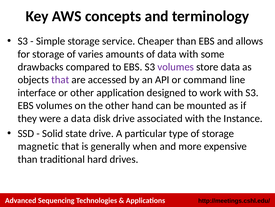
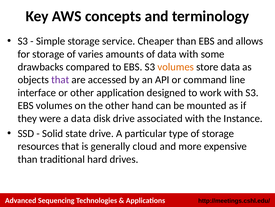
volumes at (176, 67) colour: purple -> orange
magnetic: magnetic -> resources
when: when -> cloud
